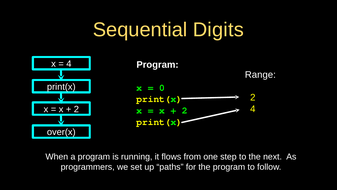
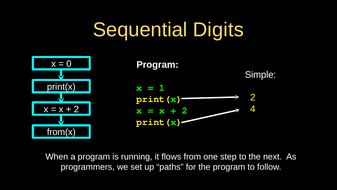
4 at (69, 64): 4 -> 0
Range: Range -> Simple
0: 0 -> 1
over(x: over(x -> from(x
